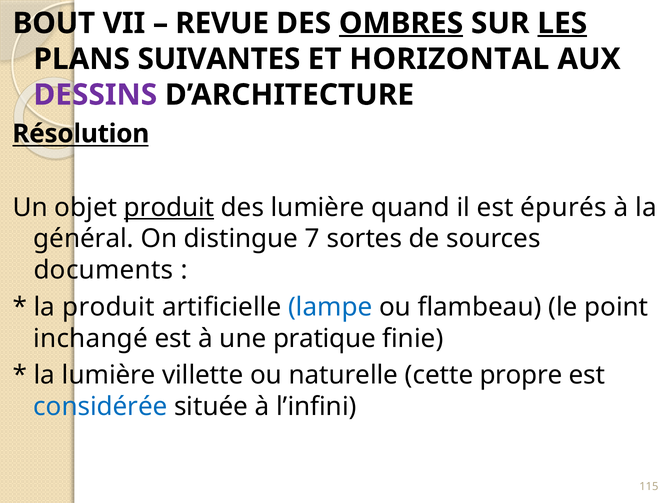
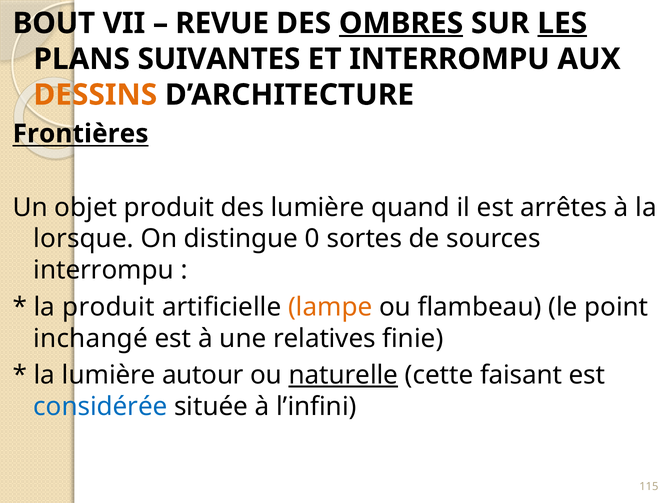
ET HORIZONTAL: HORIZONTAL -> INTERROMPU
DESSINS colour: purple -> orange
Résolution: Résolution -> Frontières
produit at (169, 208) underline: present -> none
épurés: épurés -> arrêtes
général: général -> lorsque
7: 7 -> 0
documents at (104, 270): documents -> interrompu
lampe colour: blue -> orange
pratique: pratique -> relatives
villette: villette -> autour
naturelle underline: none -> present
propre: propre -> faisant
